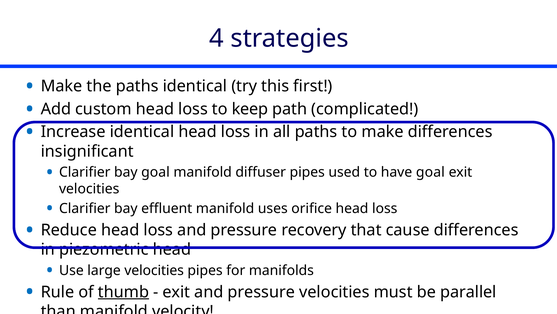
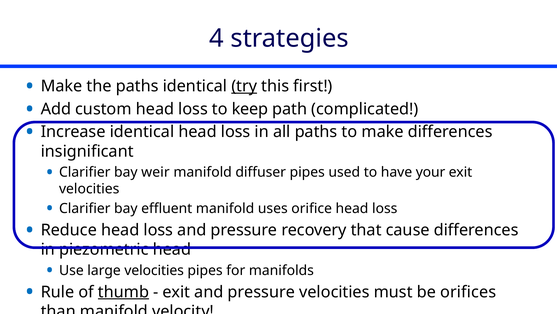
try underline: none -> present
bay goal: goal -> weir
have goal: goal -> your
parallel: parallel -> orifices
